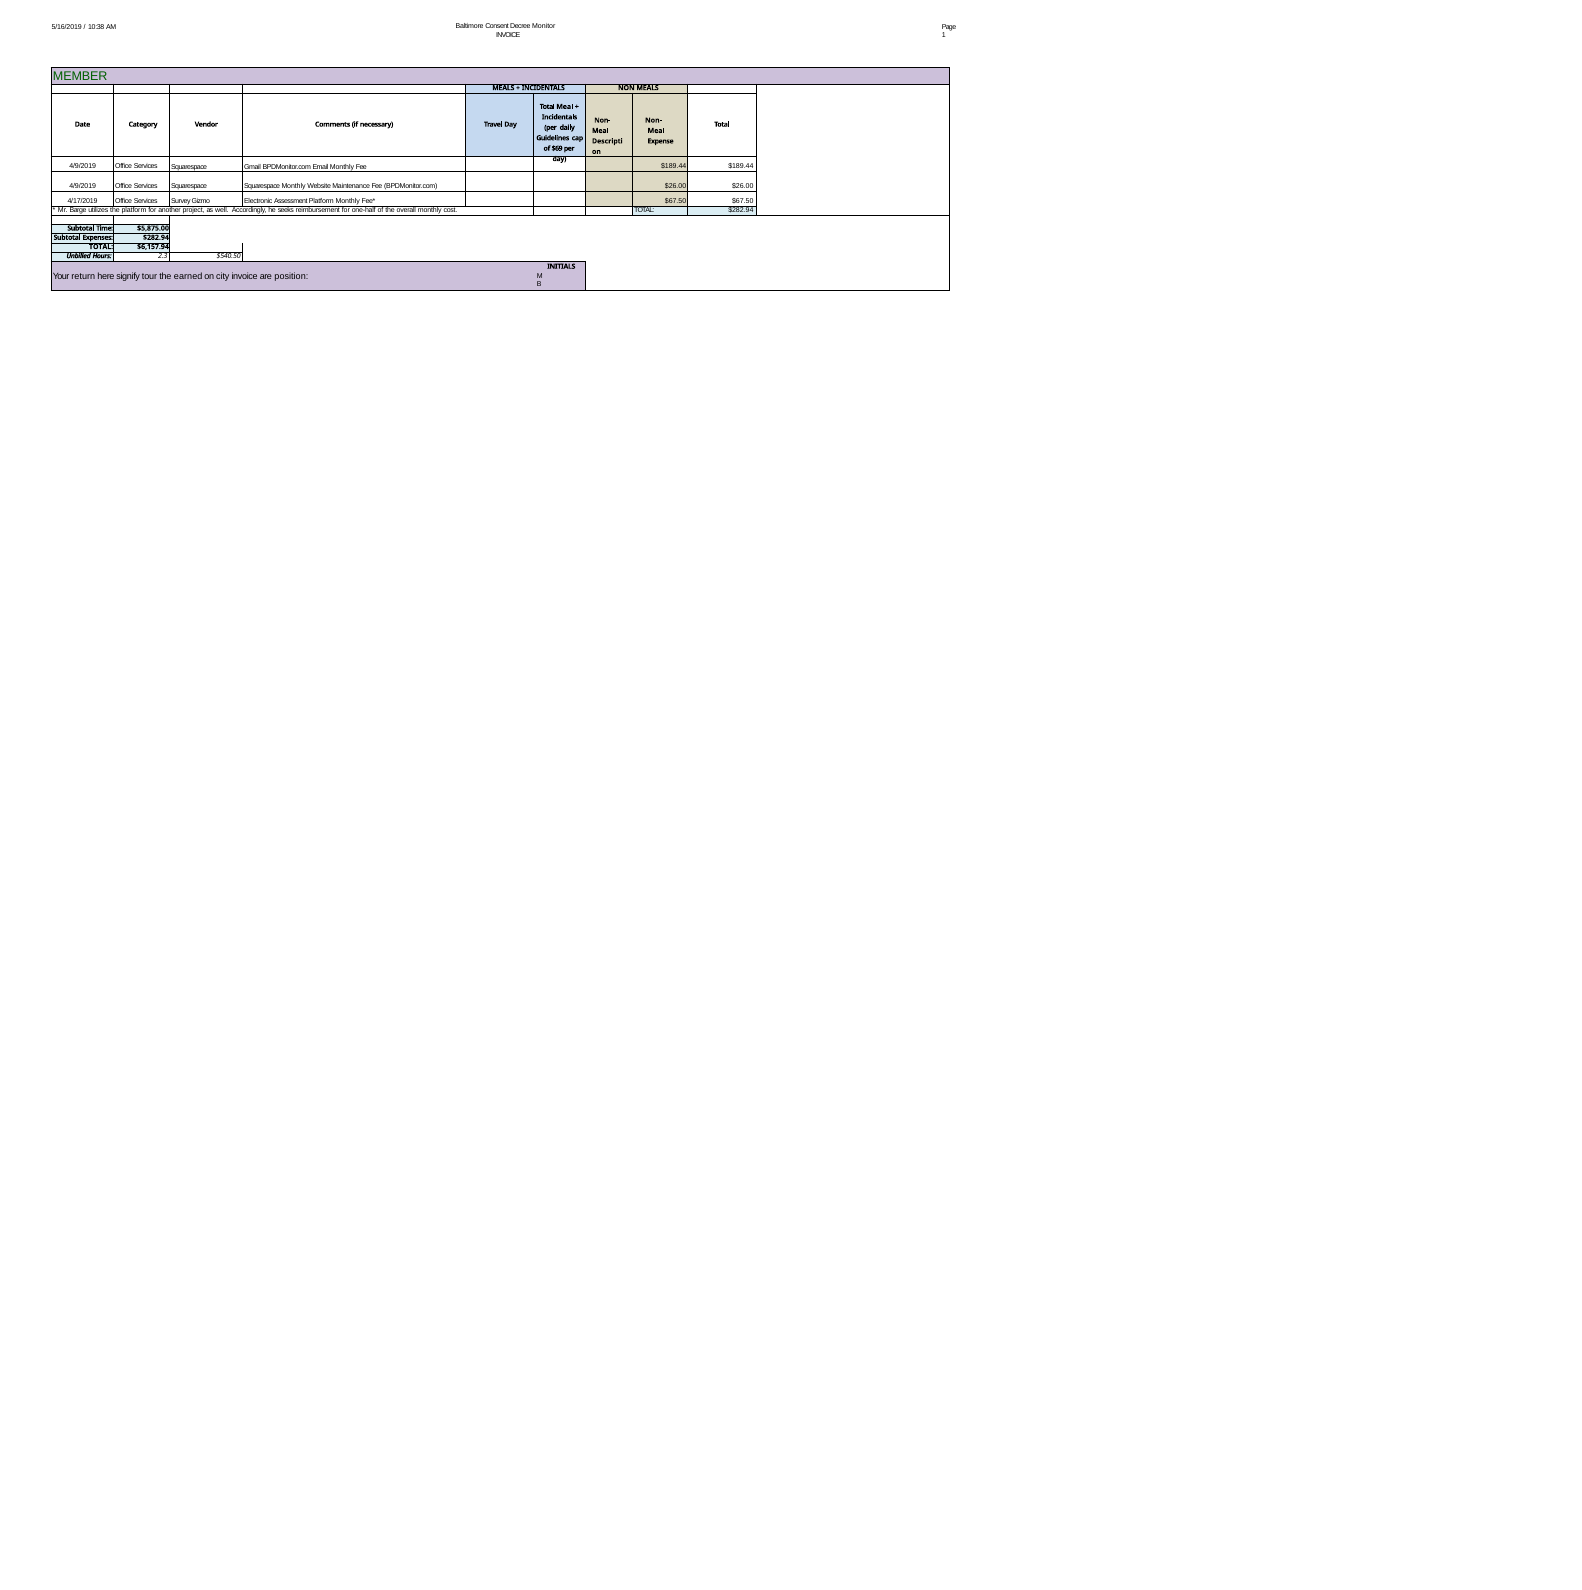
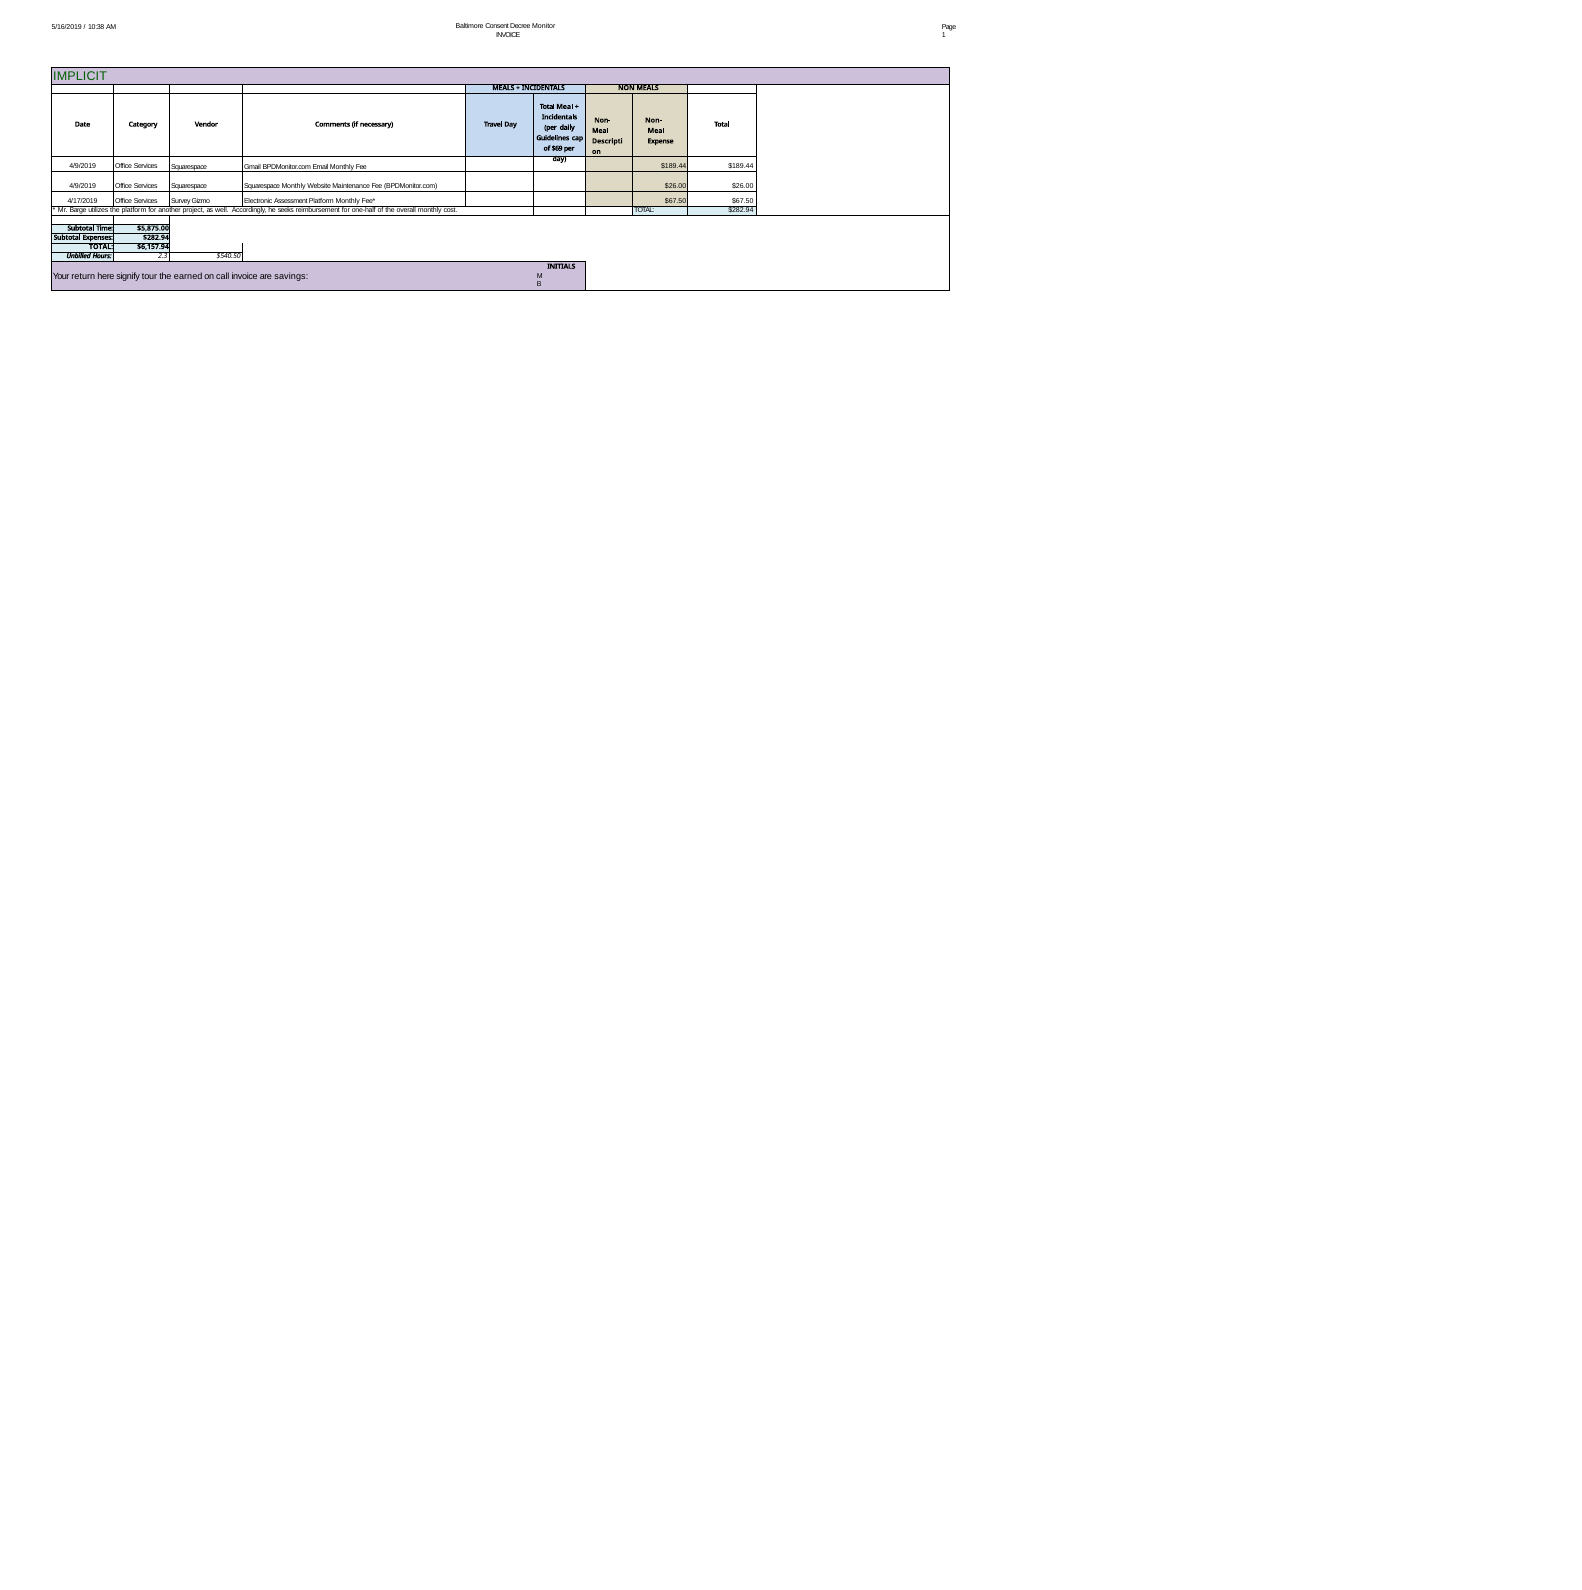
MEMBER: MEMBER -> IMPLICIT
city: city -> call
position: position -> savings
